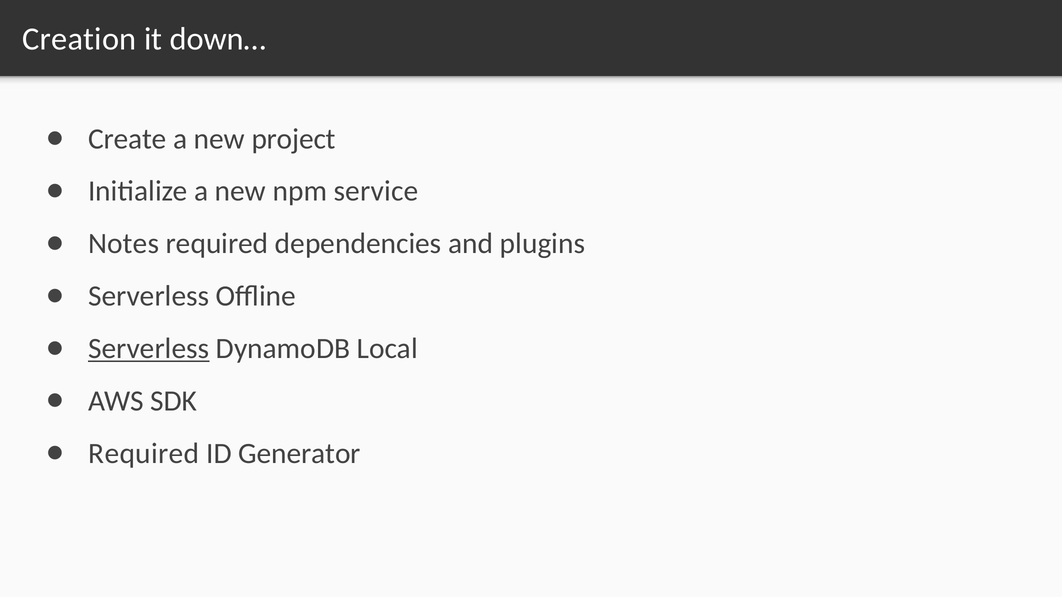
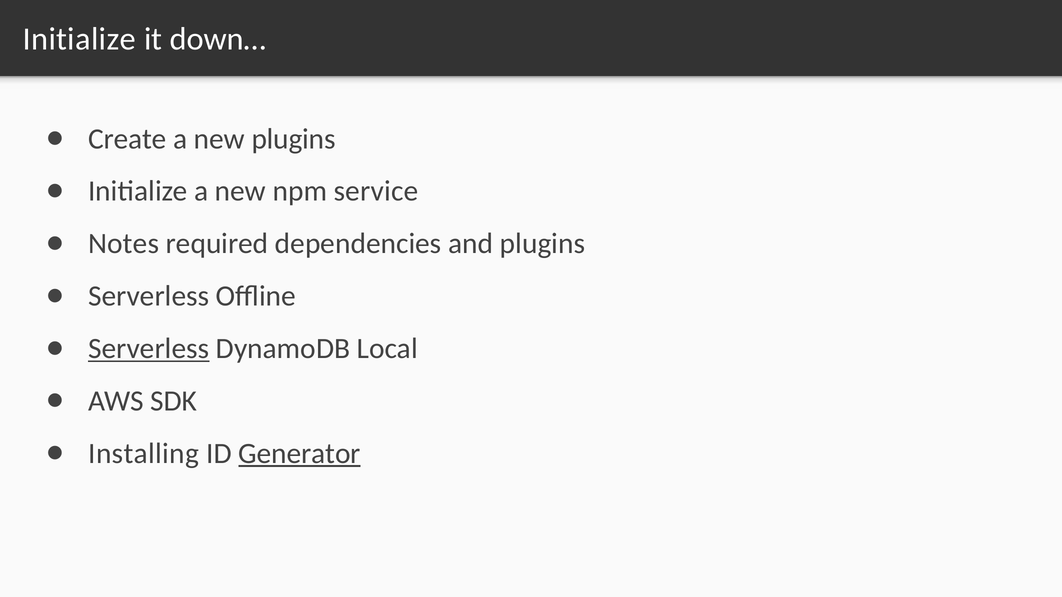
Creation at (79, 39): Creation -> Initialize
new project: project -> plugins
Required at (144, 454): Required -> Installing
Generator underline: none -> present
